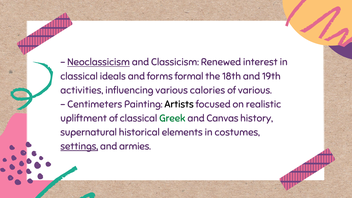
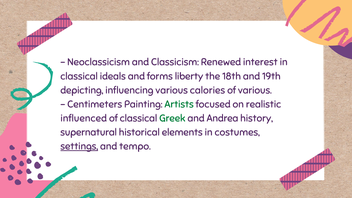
Neoclassicism underline: present -> none
formal: formal -> liberty
activities: activities -> depicting
Artists colour: black -> green
upliftment: upliftment -> influenced
Canvas: Canvas -> Andrea
armies: armies -> tempo
